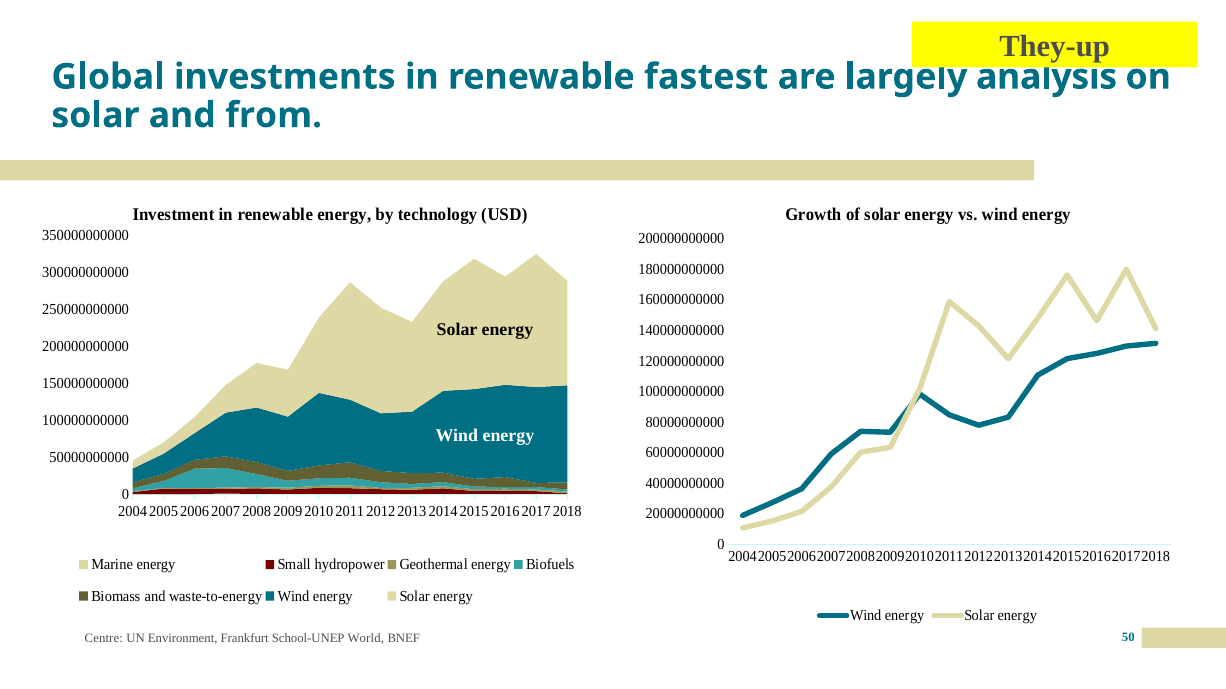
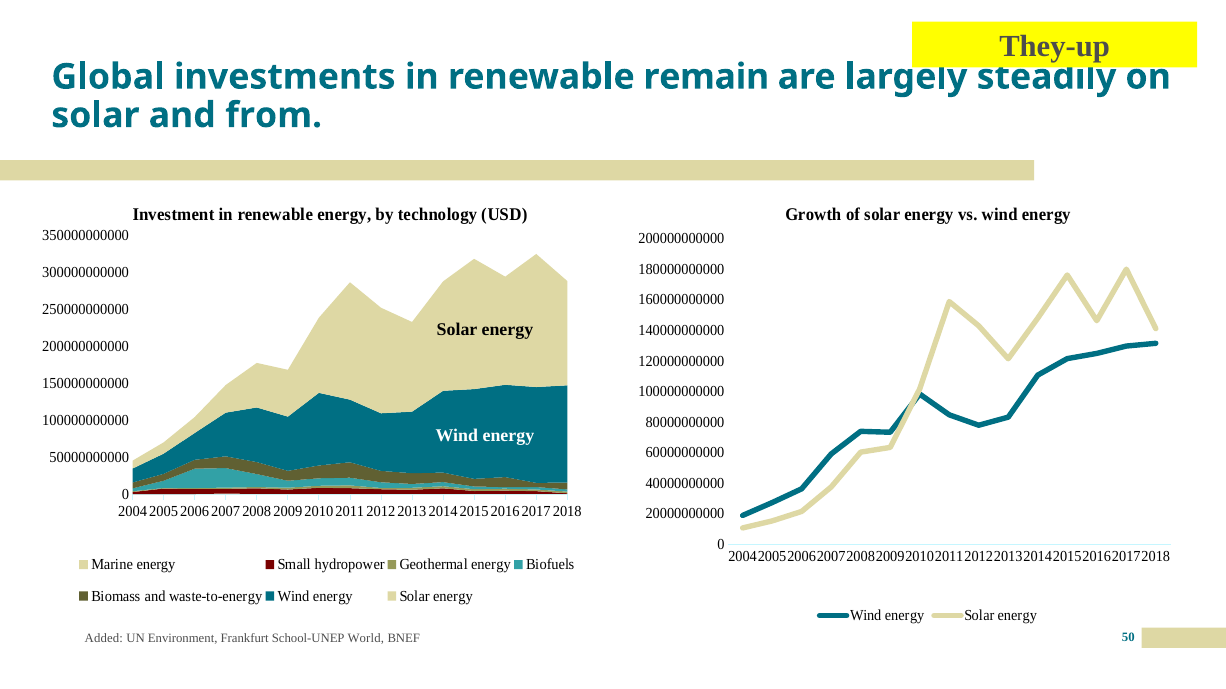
fastest: fastest -> remain
analysis: analysis -> steadily
Centre: Centre -> Added
